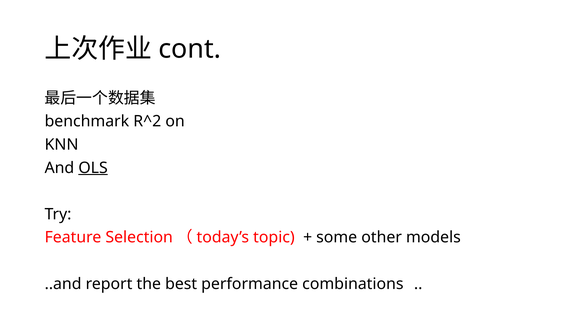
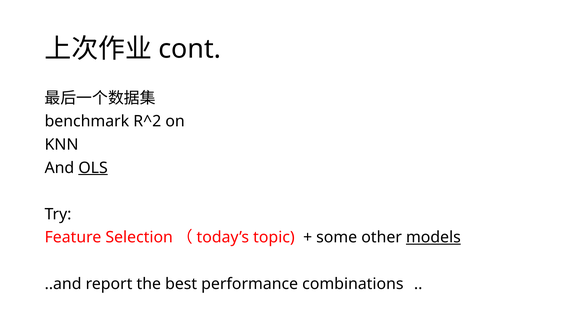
models underline: none -> present
